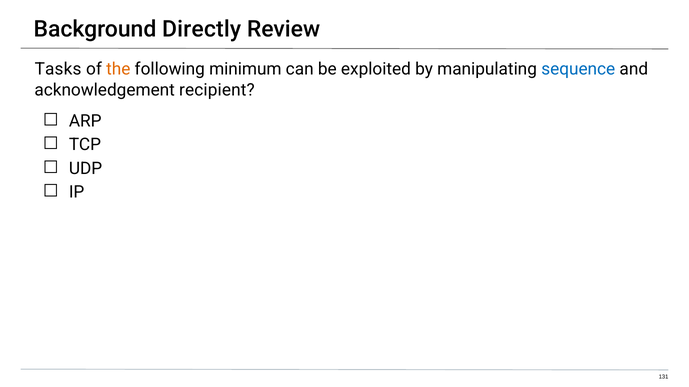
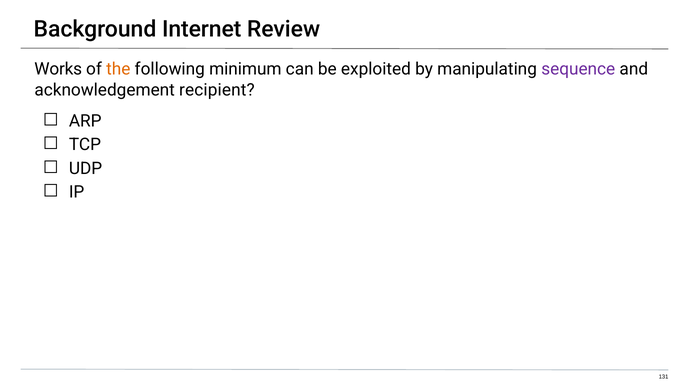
Directly: Directly -> Internet
Tasks: Tasks -> Works
sequence colour: blue -> purple
